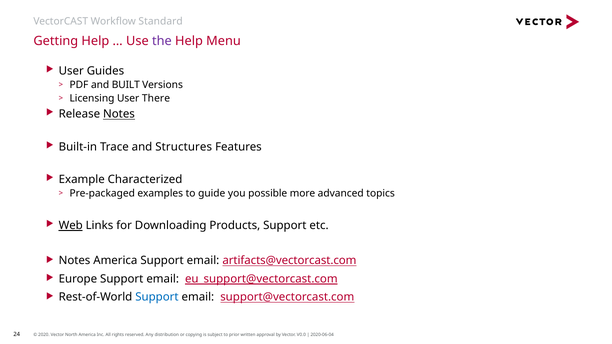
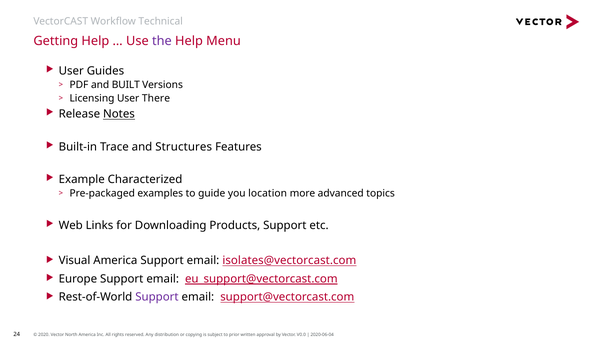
Standard: Standard -> Technical
possible: possible -> location
Web underline: present -> none
Notes at (75, 261): Notes -> Visual
artifacts@vectorcast.com: artifacts@vectorcast.com -> isolates@vectorcast.com
Support at (157, 297) colour: blue -> purple
